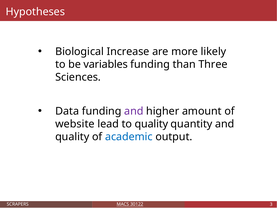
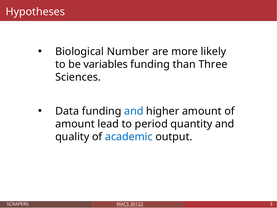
Increase: Increase -> Number
and at (134, 111) colour: purple -> blue
website at (75, 124): website -> amount
to quality: quality -> period
